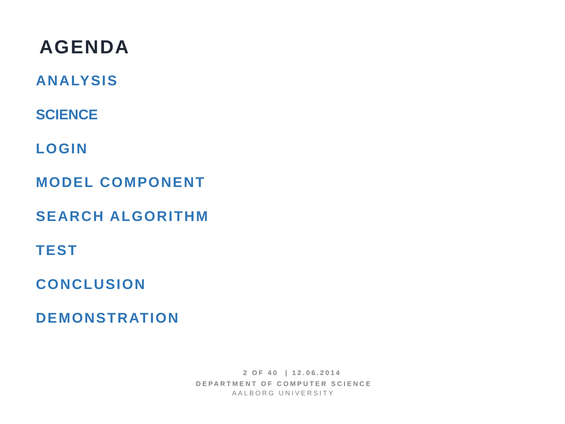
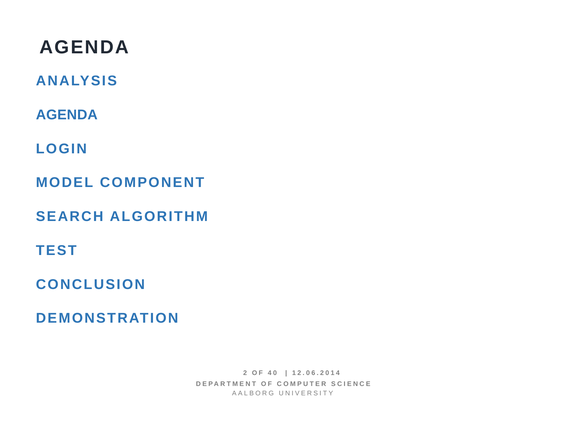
SCIENCE at (67, 115): SCIENCE -> AGENDA
